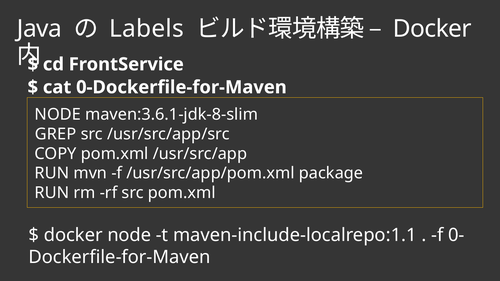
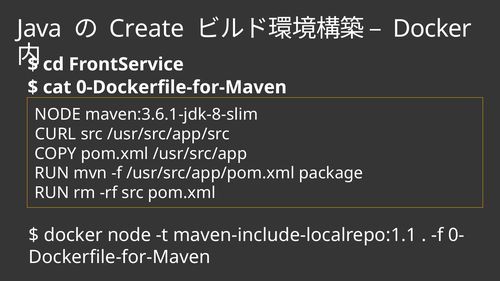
Labels: Labels -> Create
GREP: GREP -> CURL
